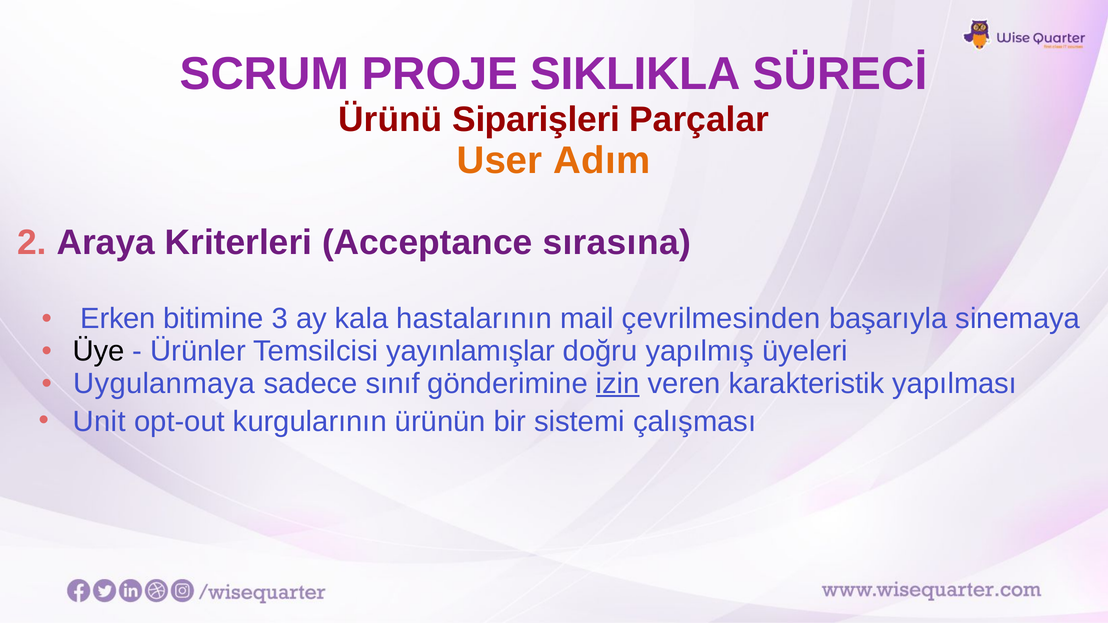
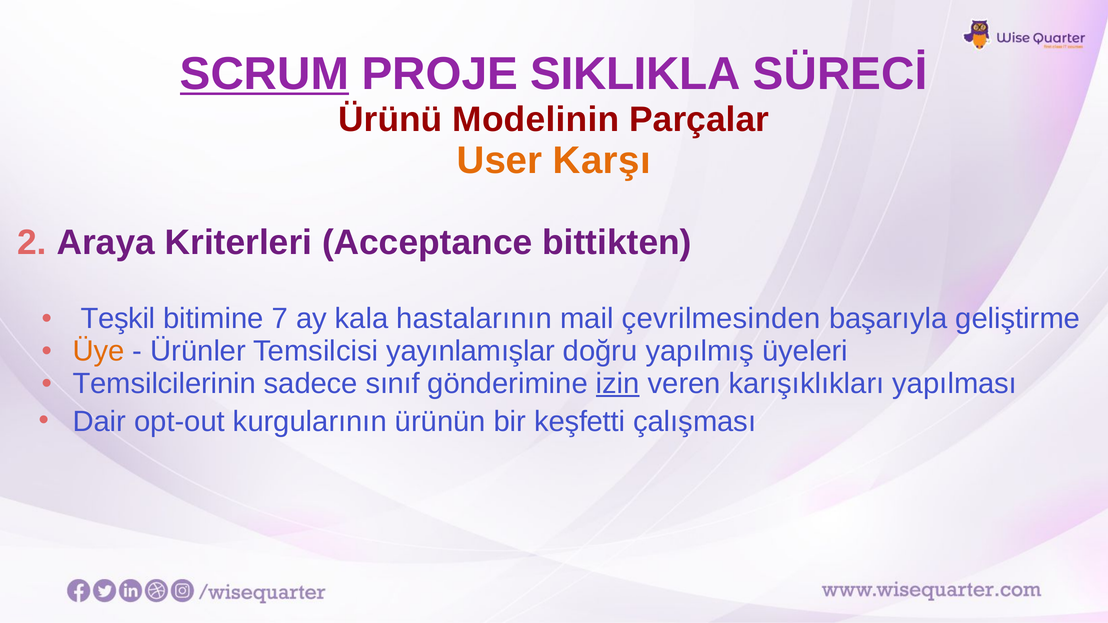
SCRUM underline: none -> present
Siparişleri: Siparişleri -> Modelinin
Adım: Adım -> Karşı
sırasına: sırasına -> bittikten
Erken: Erken -> Teşkil
3: 3 -> 7
sinemaya: sinemaya -> geliştirme
Üye colour: black -> orange
Uygulanmaya: Uygulanmaya -> Temsilcilerinin
karakteristik: karakteristik -> karışıklıkları
Unit: Unit -> Dair
sistemi: sistemi -> keşfetti
